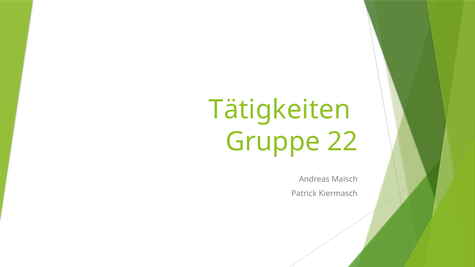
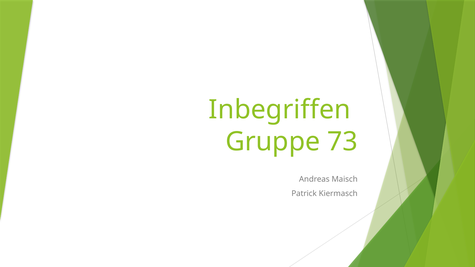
Tätigkeiten: Tätigkeiten -> Inbegriffen
22: 22 -> 73
